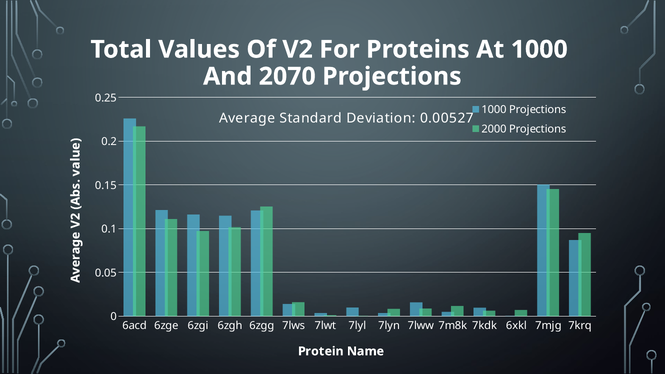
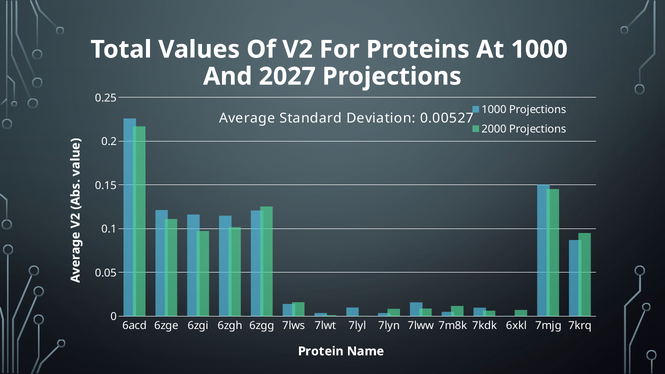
2070: 2070 -> 2027
